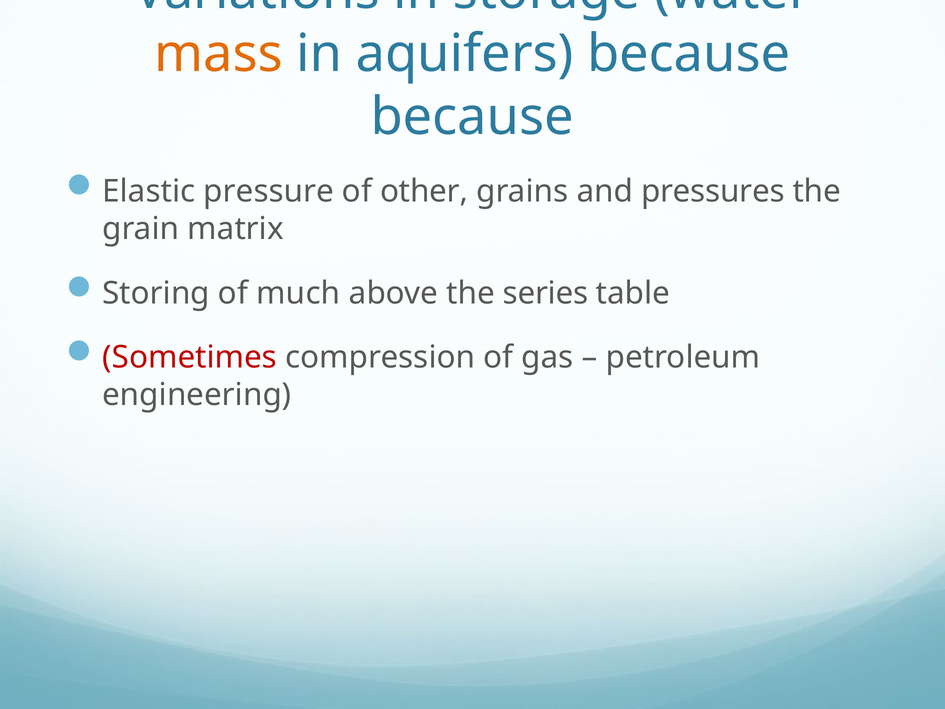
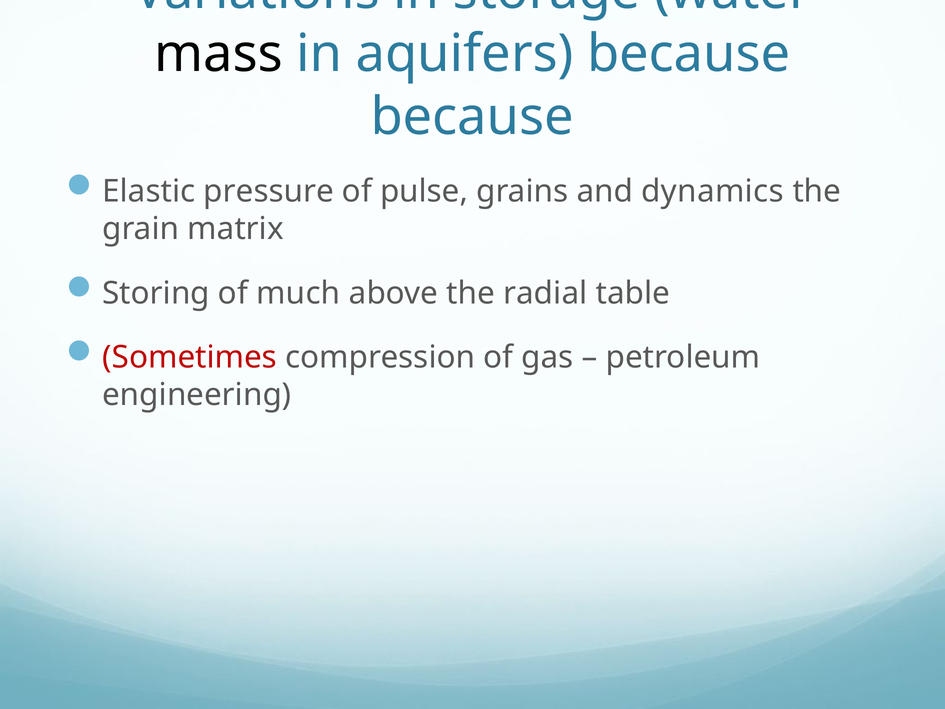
mass colour: orange -> black
other: other -> pulse
pressures: pressures -> dynamics
series: series -> radial
